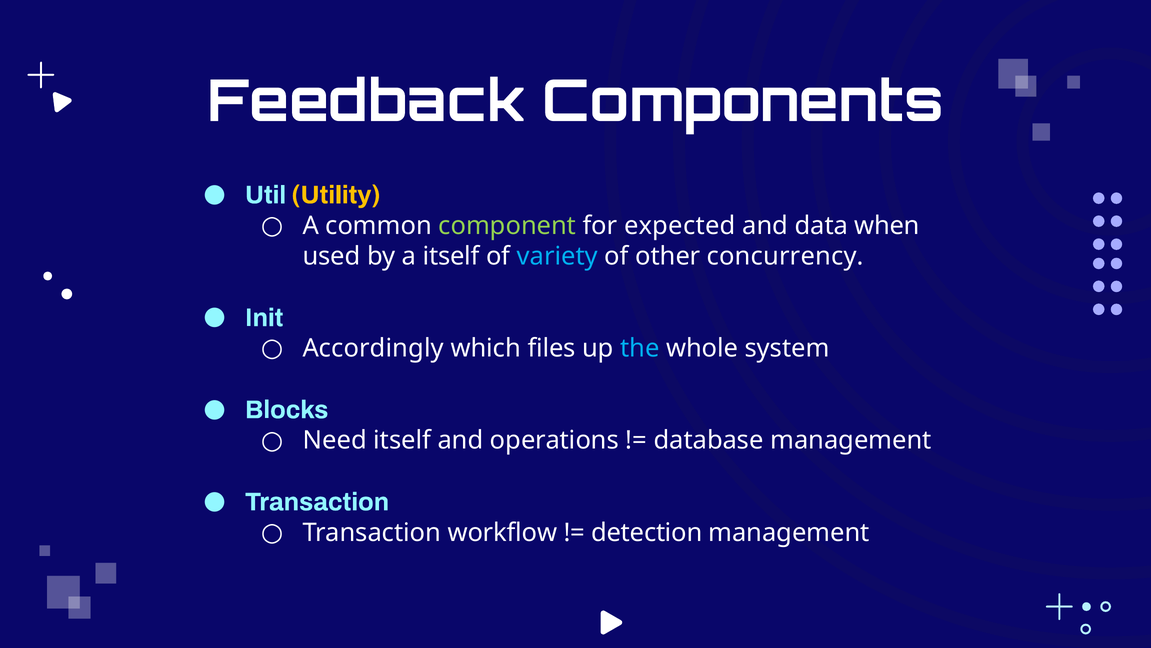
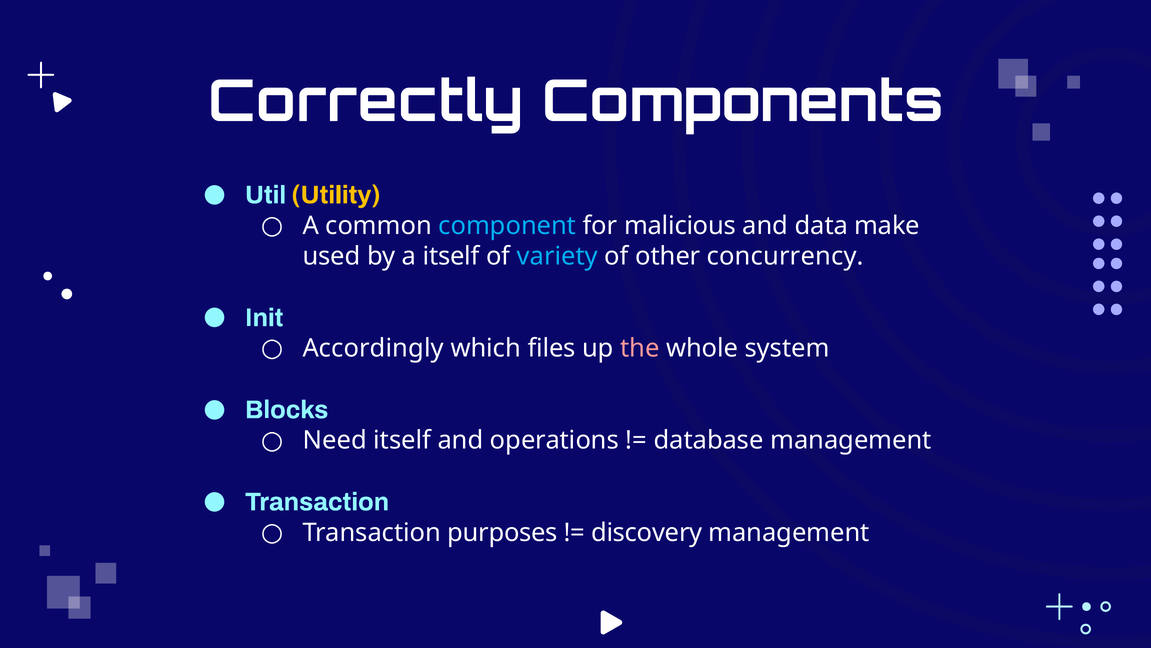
Feedback: Feedback -> Correctly
component colour: light green -> light blue
expected: expected -> malicious
when: when -> make
the colour: light blue -> pink
workflow: workflow -> purposes
detection: detection -> discovery
